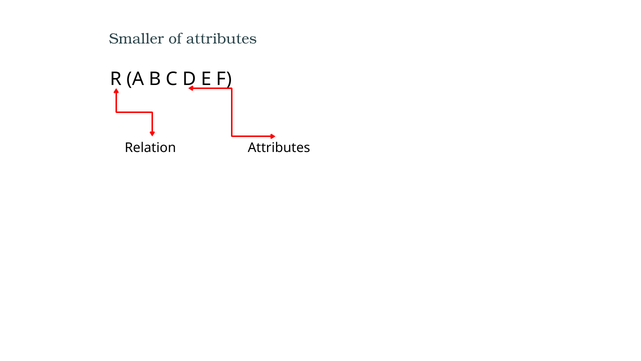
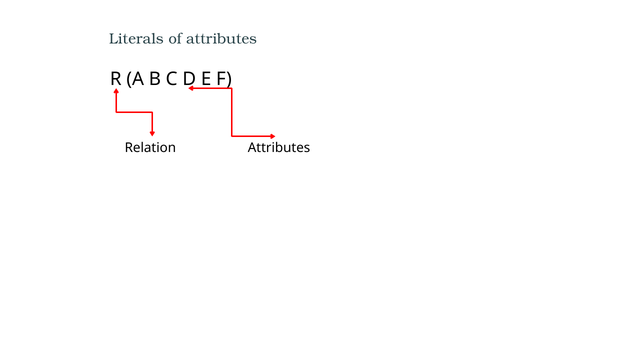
Smaller: Smaller -> Literals
